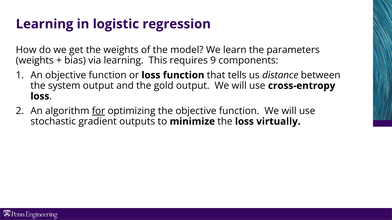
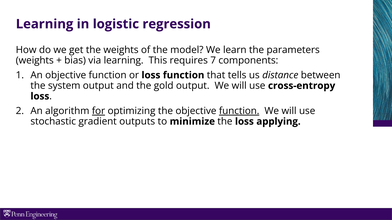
9: 9 -> 7
function at (239, 111) underline: none -> present
virtually: virtually -> applying
